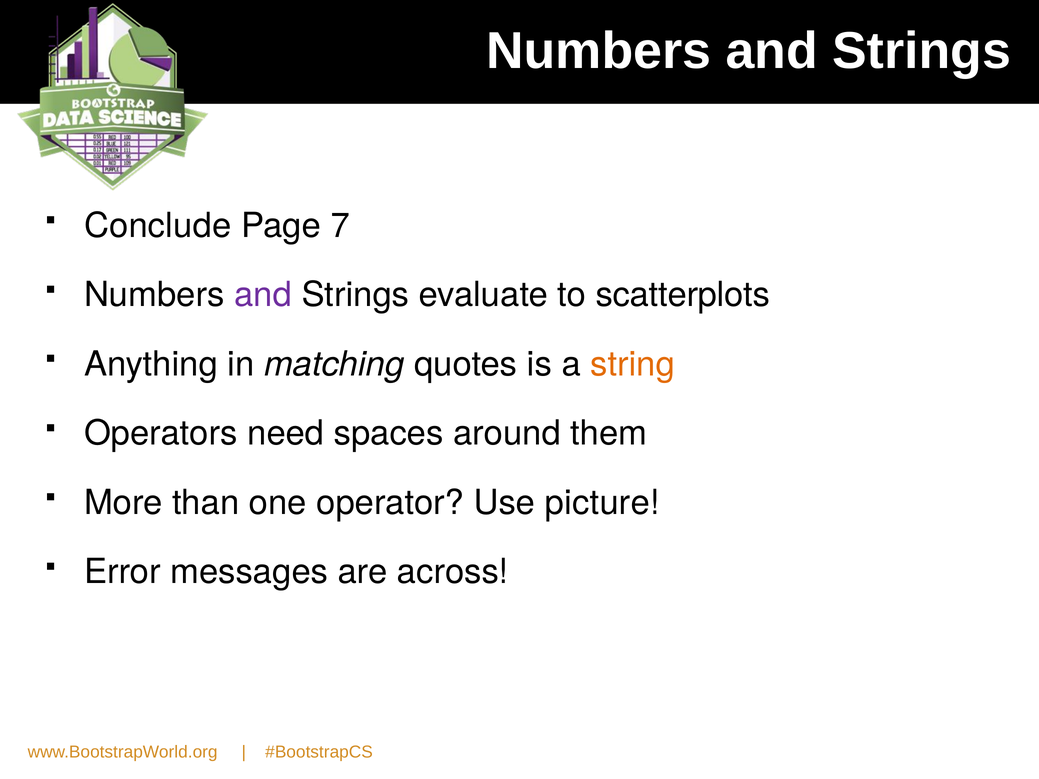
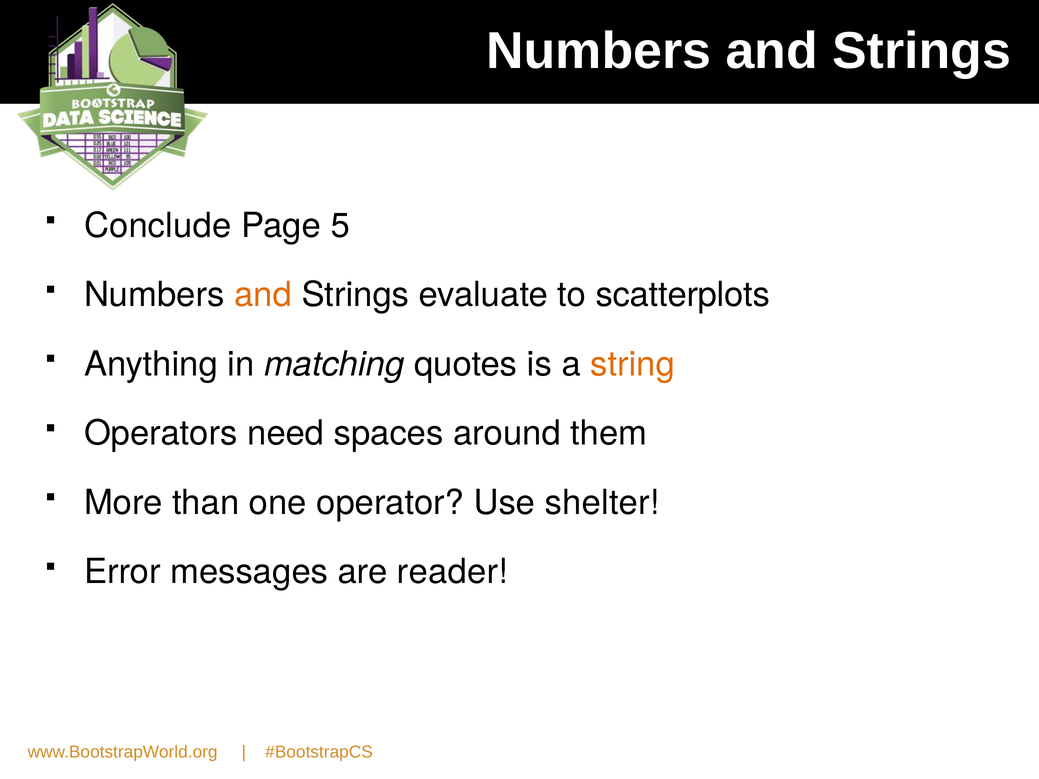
7: 7 -> 5
and at (263, 295) colour: purple -> orange
picture: picture -> shelter
across: across -> reader
